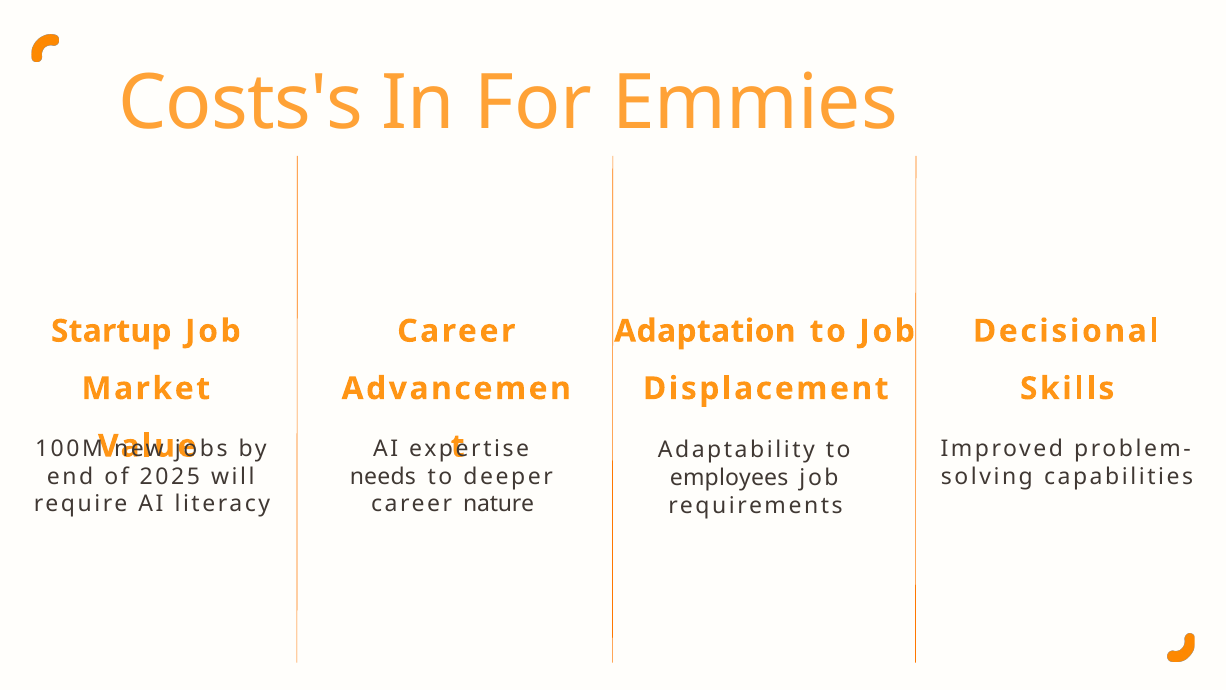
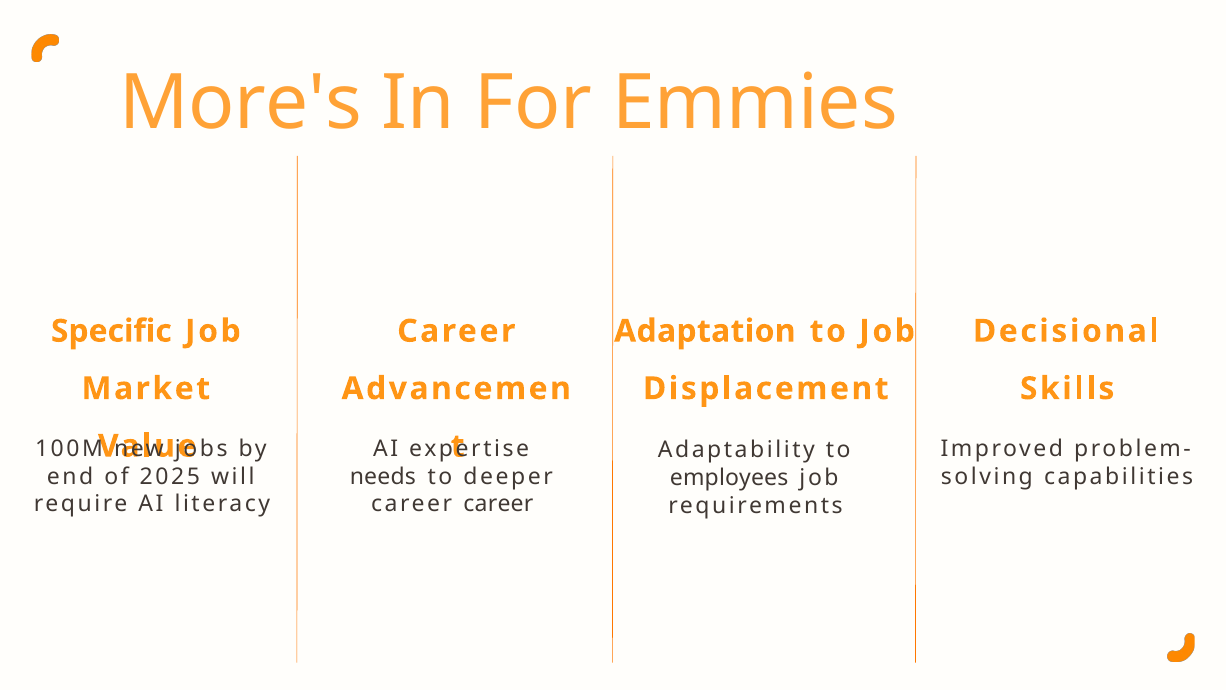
Costs's: Costs's -> More's
Startup: Startup -> Specific
career nature: nature -> career
